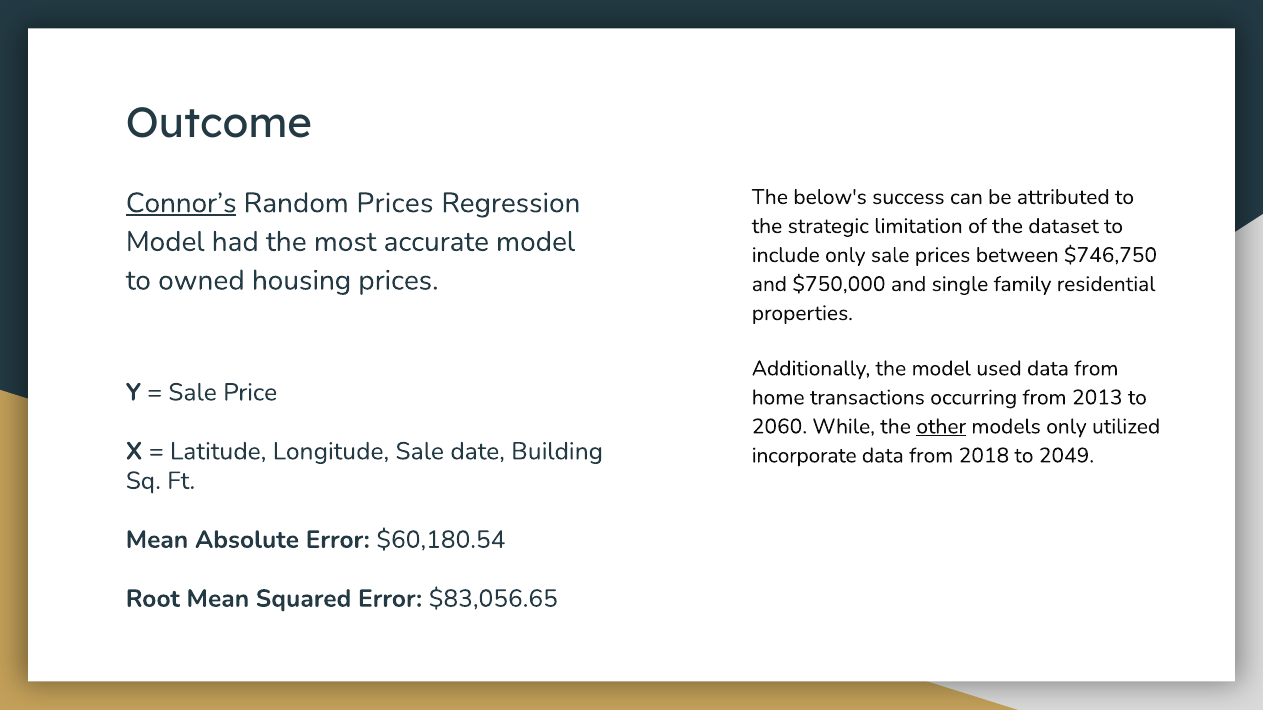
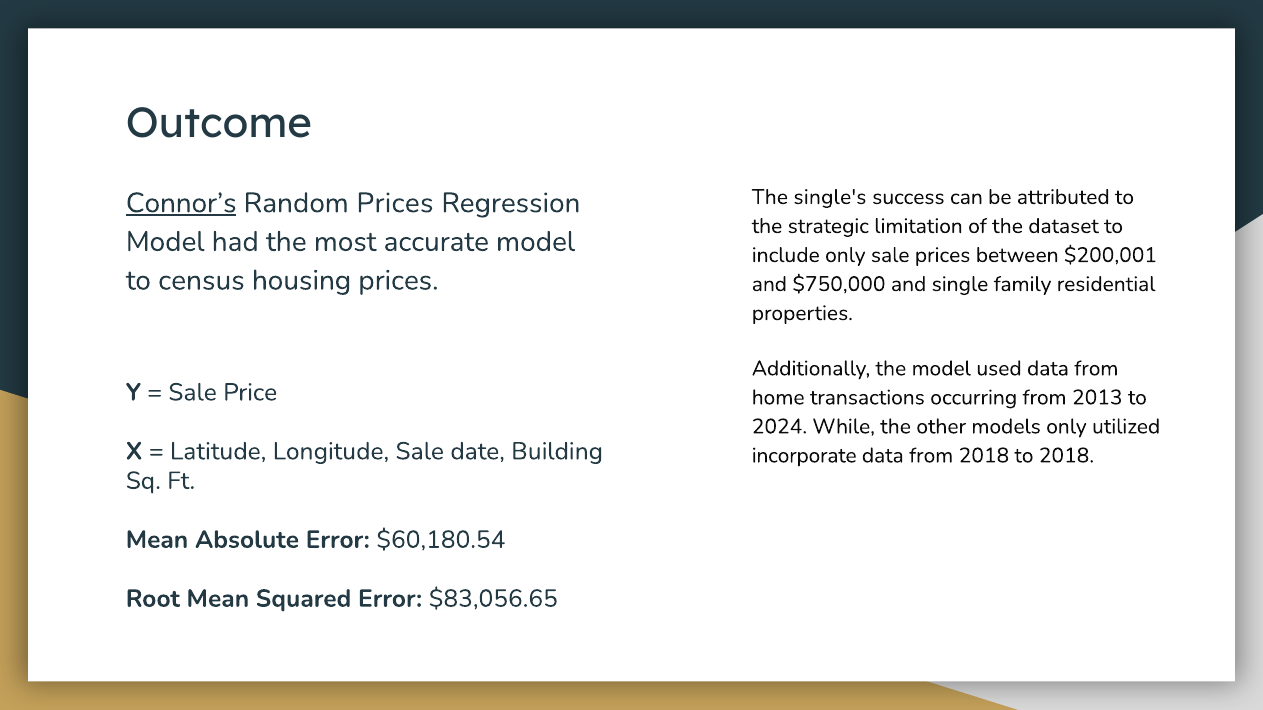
below's: below's -> single's
$746,750: $746,750 -> $200,001
owned: owned -> census
2060: 2060 -> 2024
other underline: present -> none
to 2049: 2049 -> 2018
